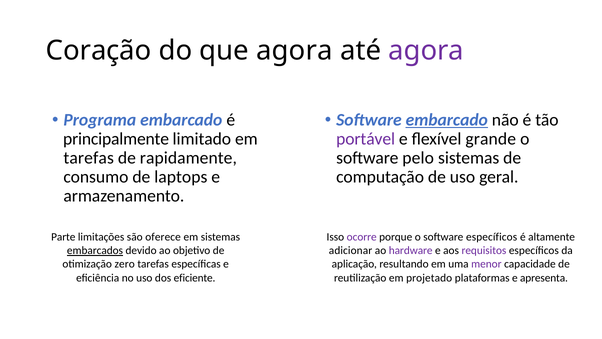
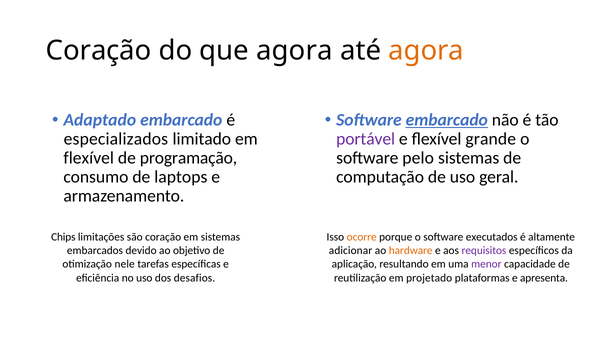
agora at (426, 51) colour: purple -> orange
Programa: Programa -> Adaptado
principalmente: principalmente -> especializados
tarefas at (89, 158): tarefas -> flexível
rapidamente: rapidamente -> programação
Parte: Parte -> Chips
são oferece: oferece -> coração
ocorre colour: purple -> orange
software específicos: específicos -> executados
embarcados underline: present -> none
hardware colour: purple -> orange
zero: zero -> nele
eficiente: eficiente -> desafios
